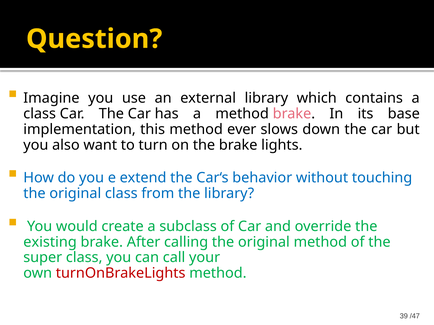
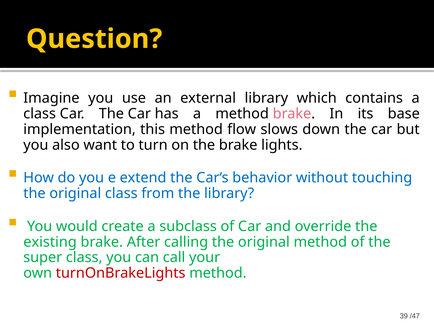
ever: ever -> flow
